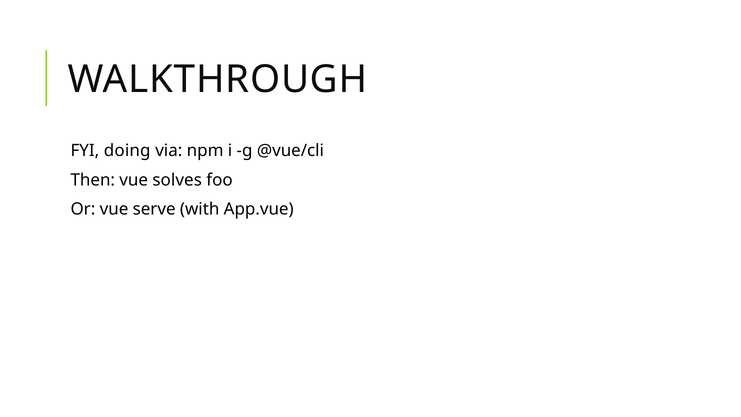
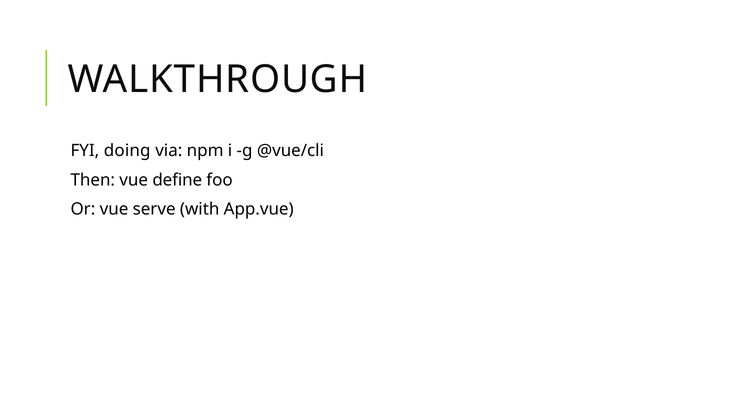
solves: solves -> define
